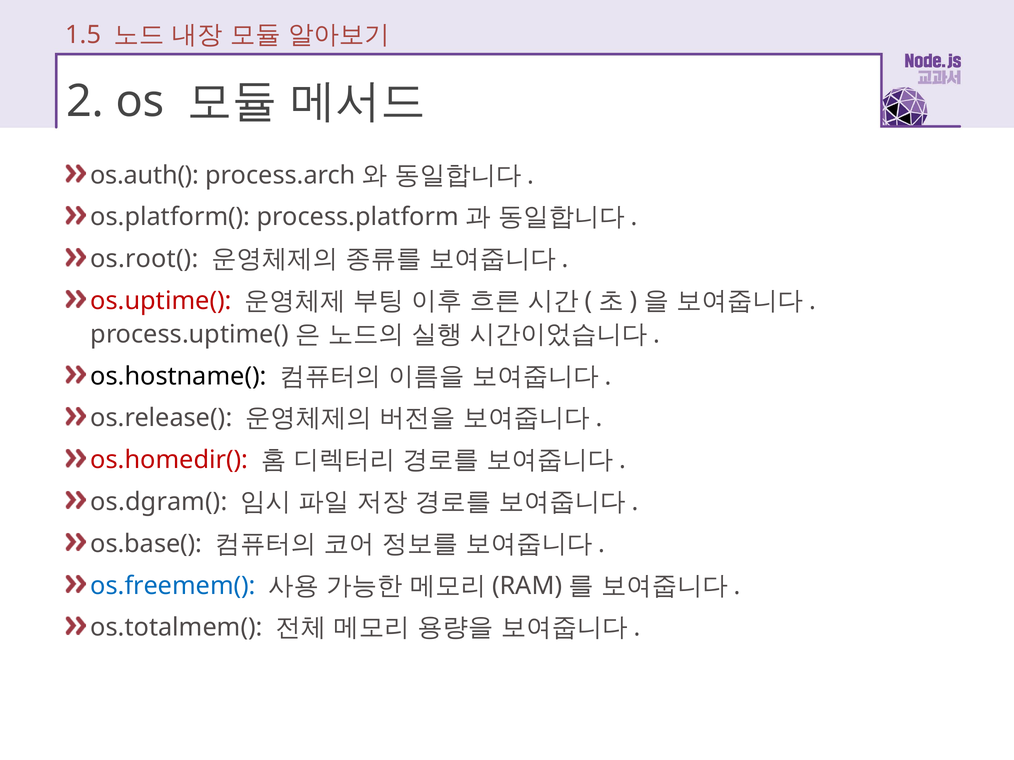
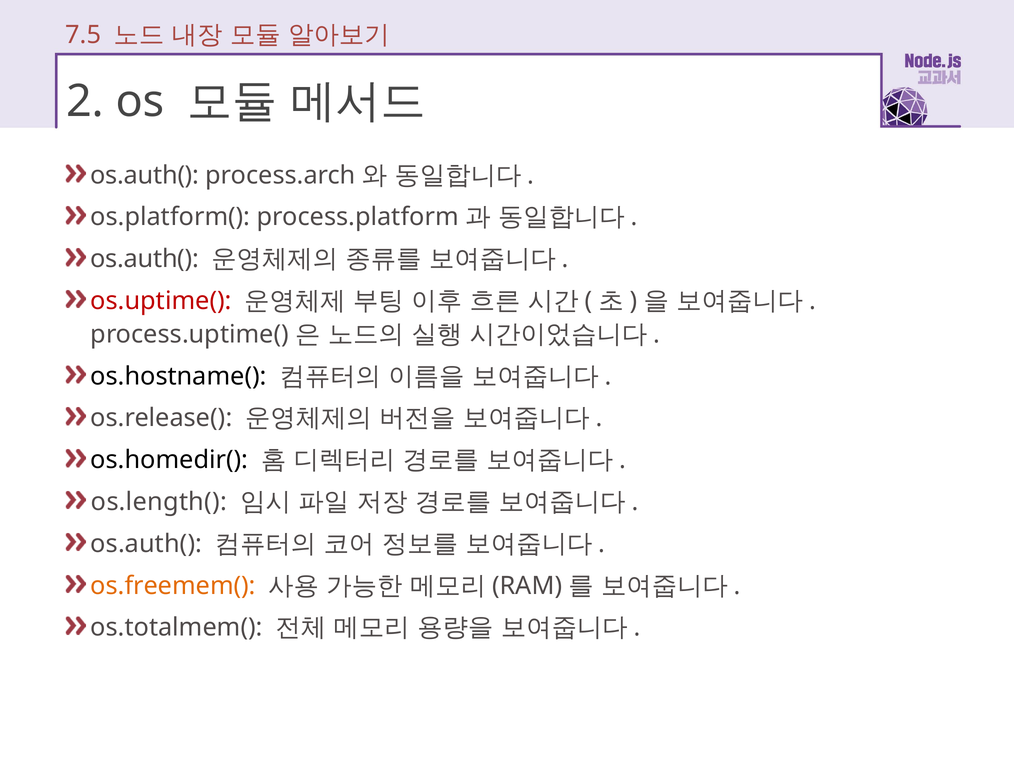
1.5: 1.5 -> 7.5
os.root( at (144, 259): os.root( -> os.auth(
os.homedir( colour: red -> black
os.dgram(: os.dgram( -> os.length(
os.base( at (146, 544): os.base( -> os.auth(
os.freemem( colour: blue -> orange
